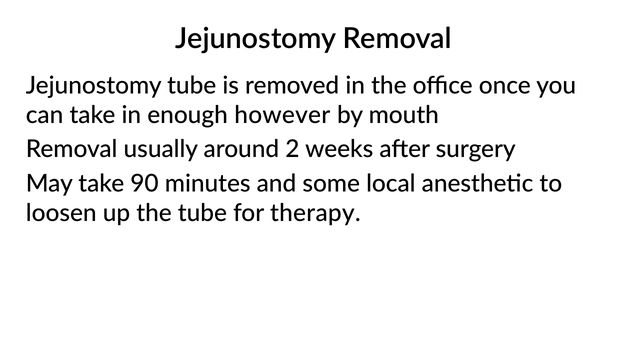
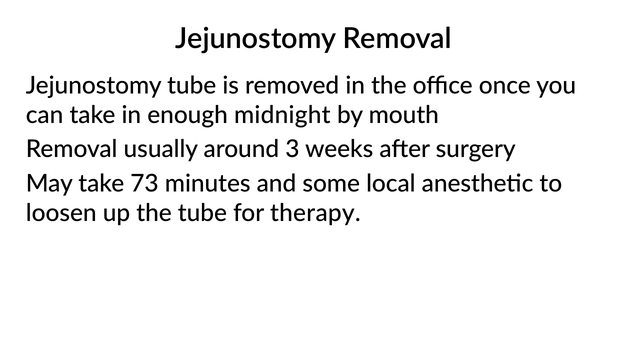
however: however -> midnight
2: 2 -> 3
90: 90 -> 73
